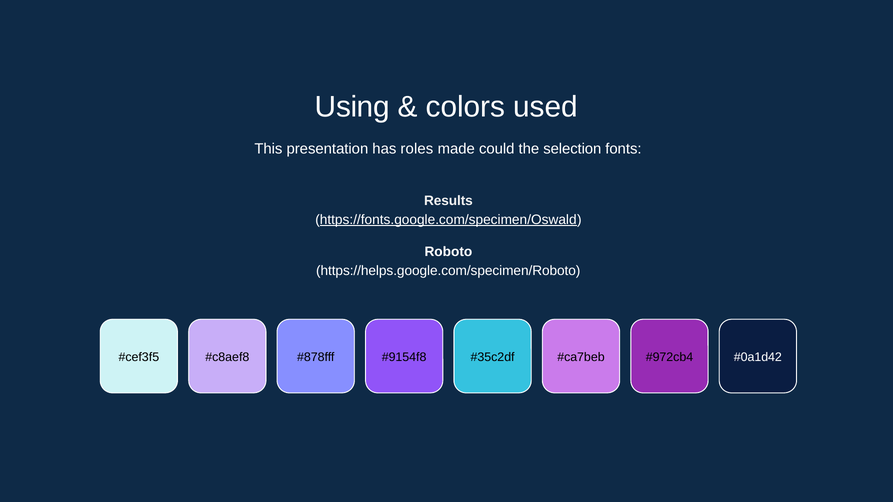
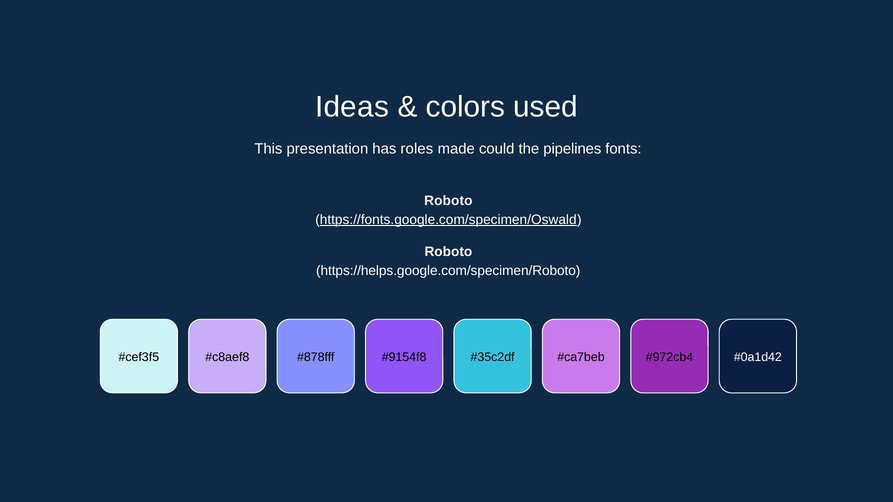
Using: Using -> Ideas
selection: selection -> pipelines
Results at (448, 201): Results -> Roboto
